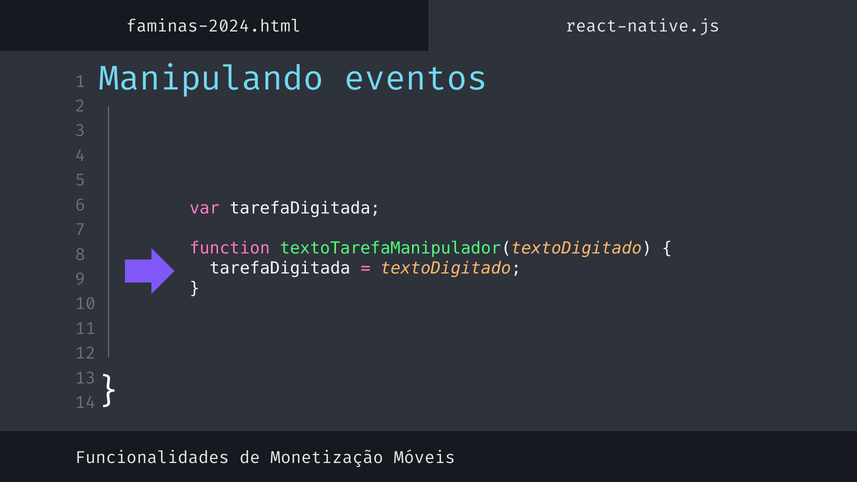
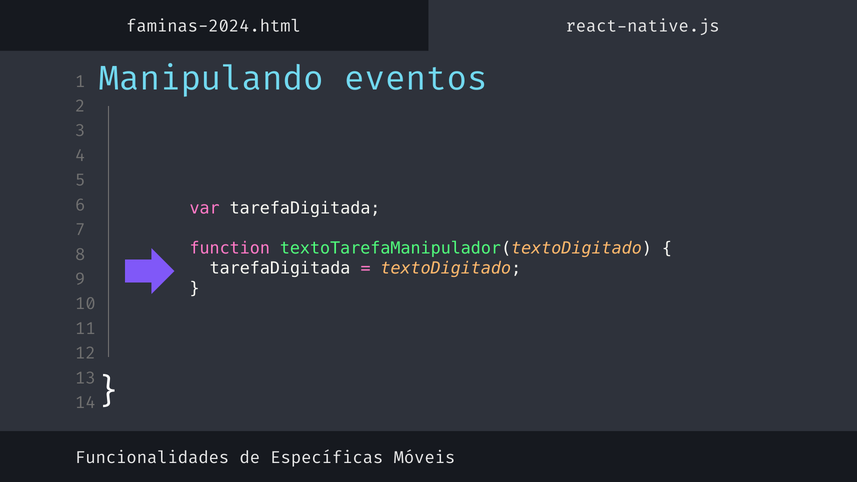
Monetização: Monetização -> Específicas
